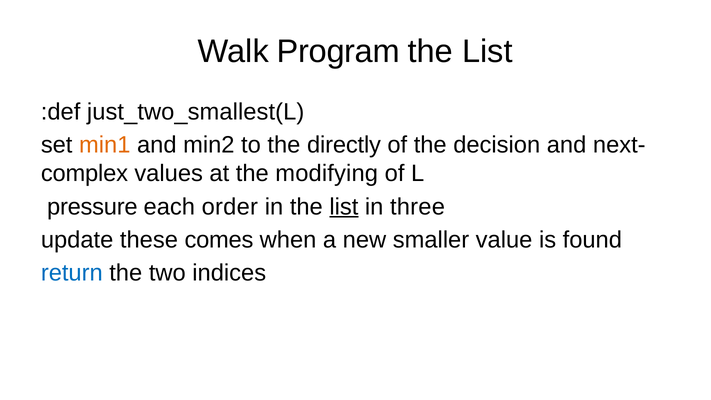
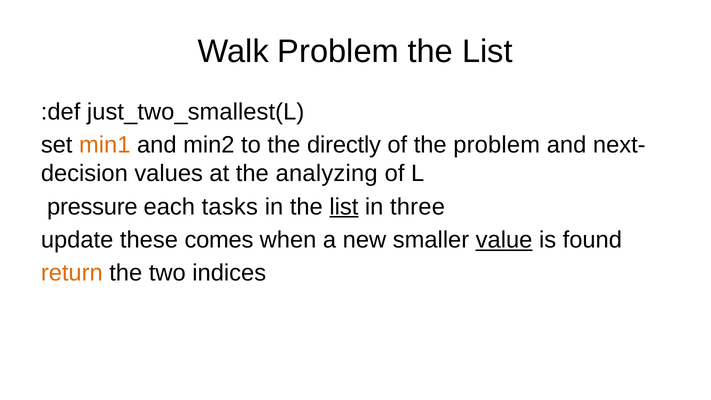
Walk Program: Program -> Problem
the decision: decision -> problem
complex: complex -> decision
modifying: modifying -> analyzing
order: order -> tasks
value underline: none -> present
return colour: blue -> orange
